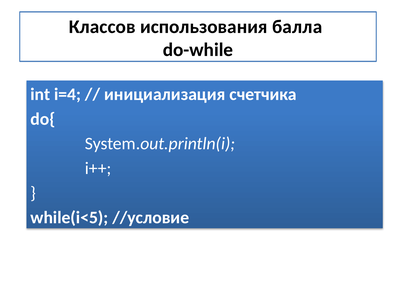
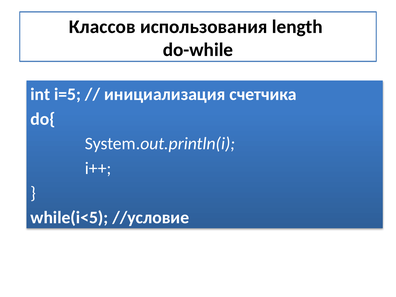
балла: балла -> length
i=4: i=4 -> i=5
